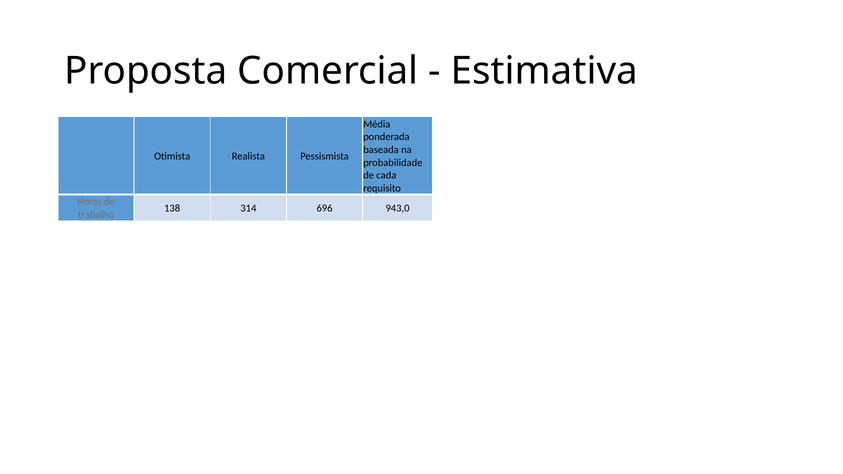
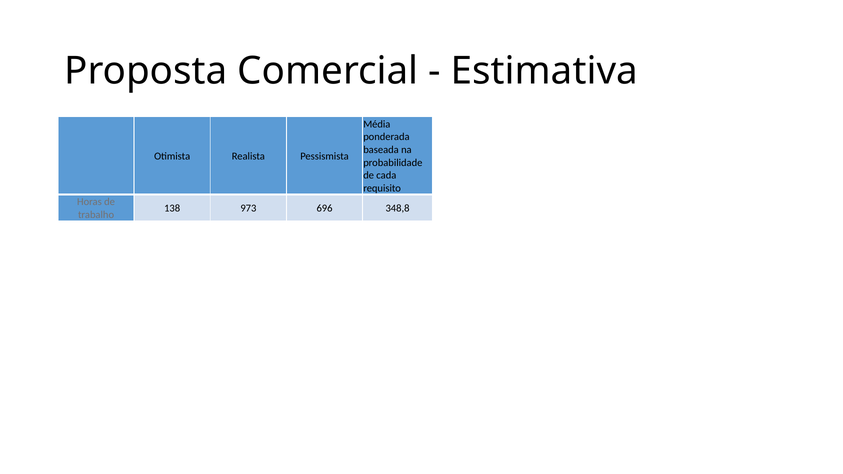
314: 314 -> 973
943,0: 943,0 -> 348,8
